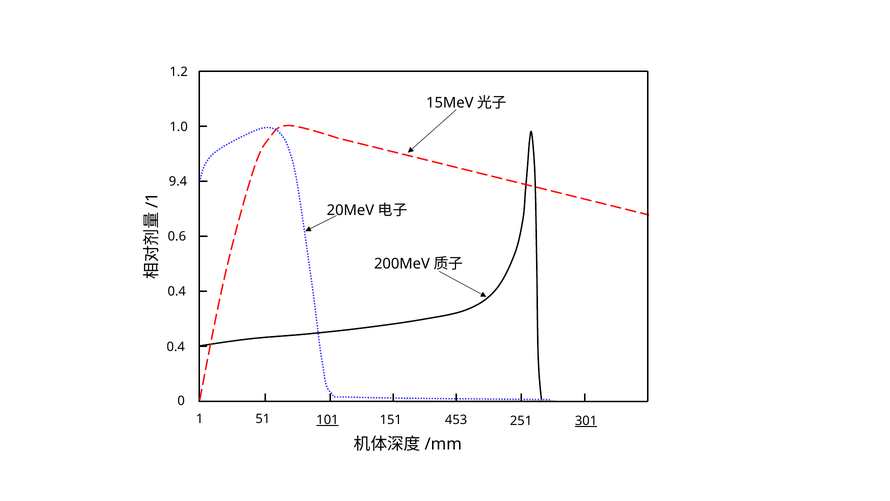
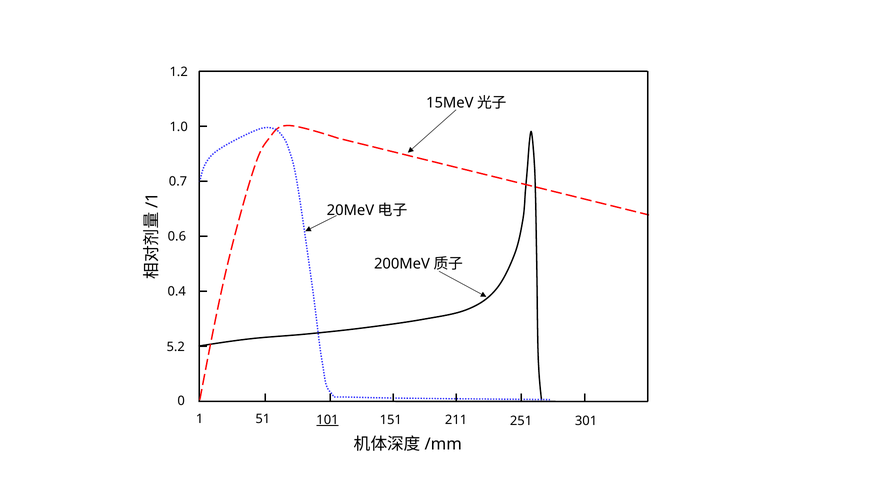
9.4: 9.4 -> 0.7
0.4 at (176, 347): 0.4 -> 5.2
453: 453 -> 211
301 underline: present -> none
